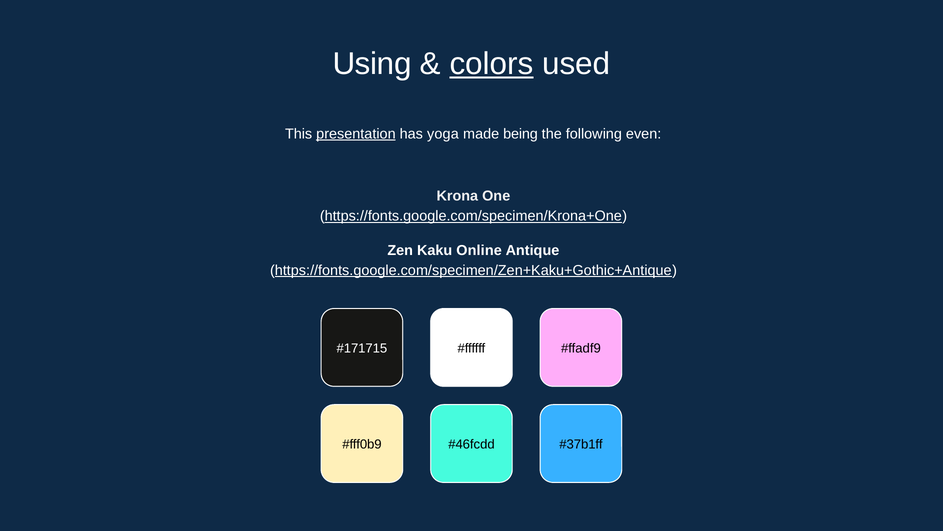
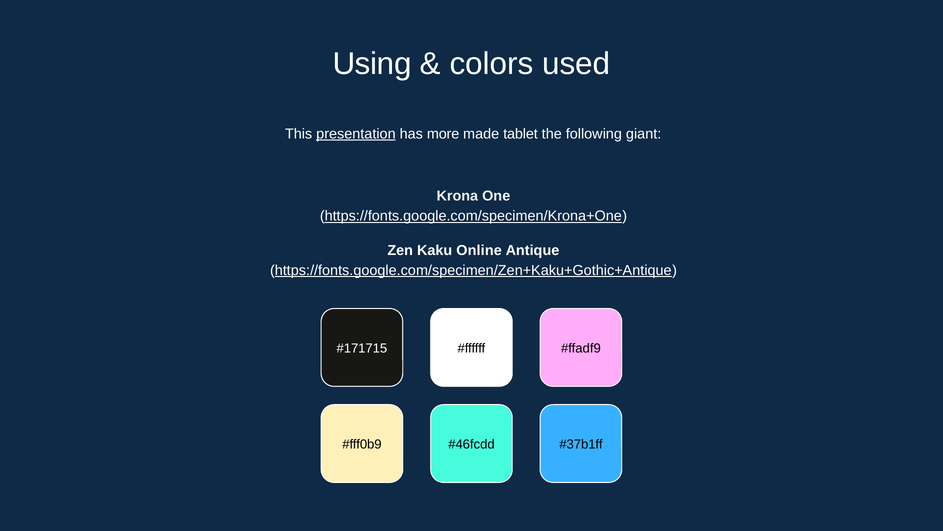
colors underline: present -> none
yoga: yoga -> more
being: being -> tablet
even: even -> giant
